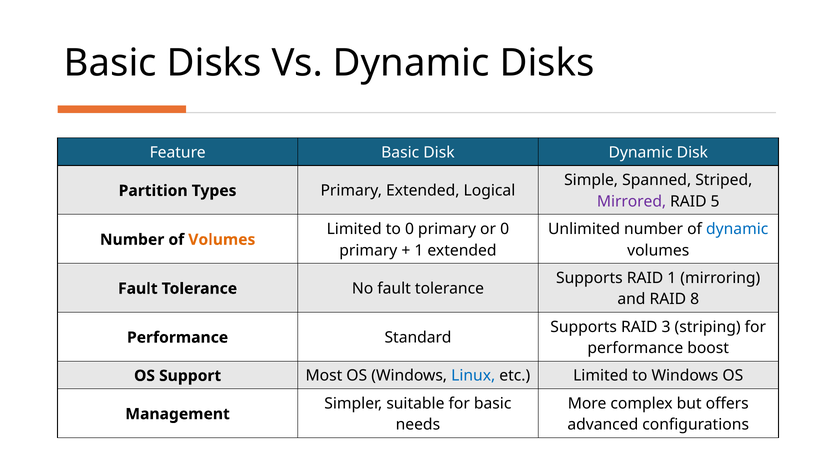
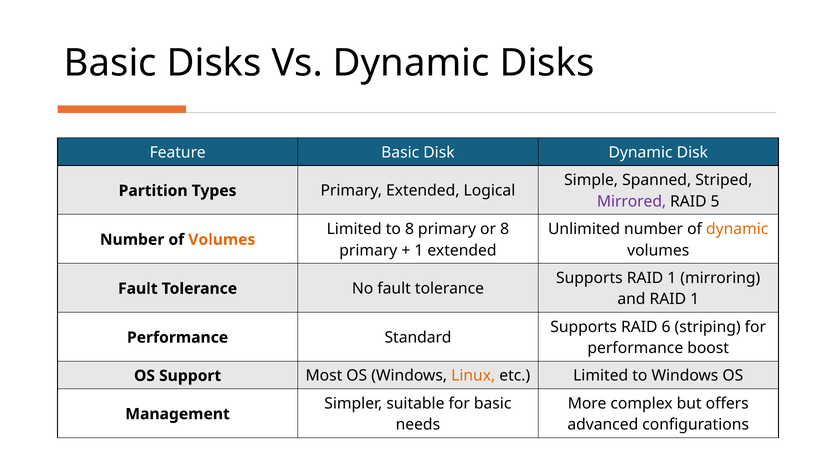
to 0: 0 -> 8
or 0: 0 -> 8
dynamic at (737, 229) colour: blue -> orange
and RAID 8: 8 -> 1
3: 3 -> 6
Linux colour: blue -> orange
